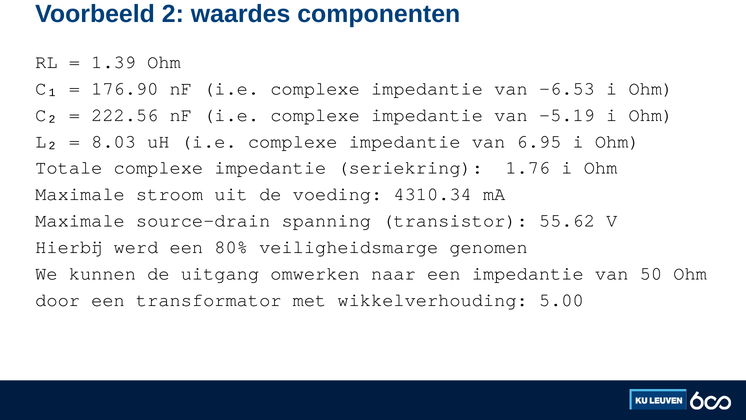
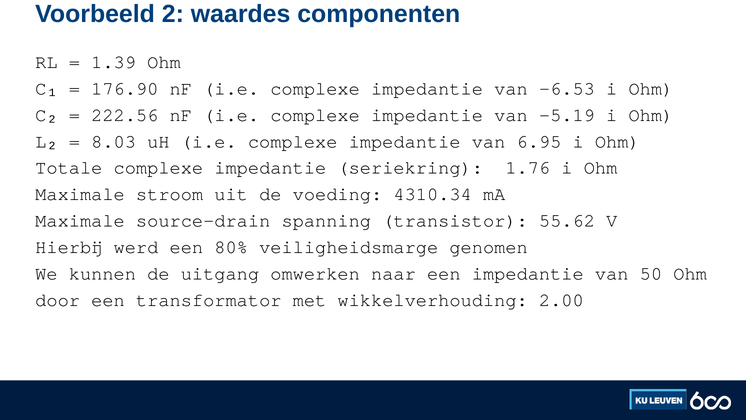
5.00: 5.00 -> 2.00
